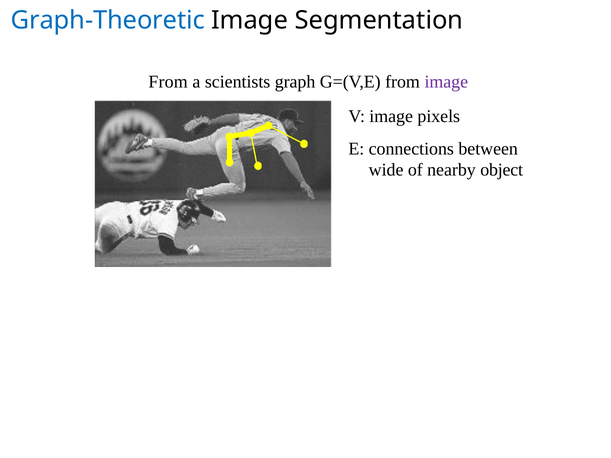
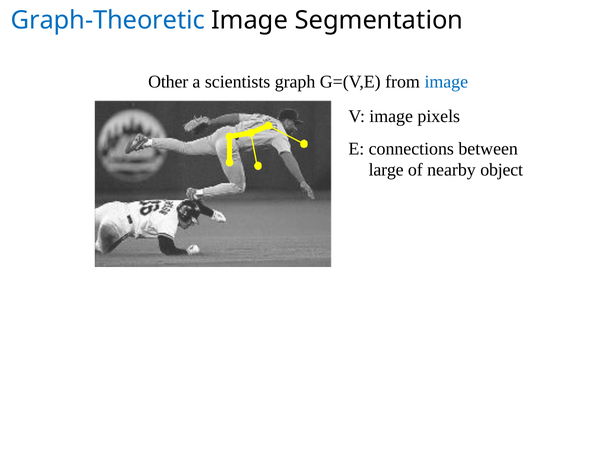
From at (168, 82): From -> Other
image at (446, 82) colour: purple -> blue
wide: wide -> large
